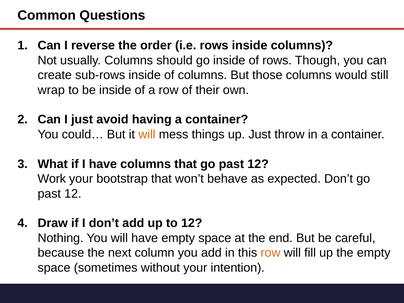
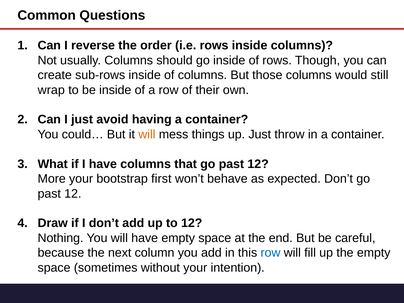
Work: Work -> More
bootstrap that: that -> first
row at (270, 253) colour: orange -> blue
